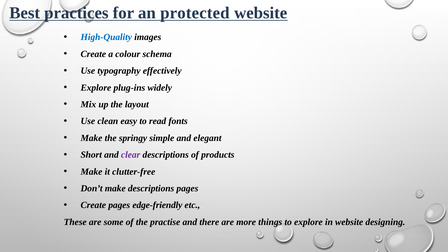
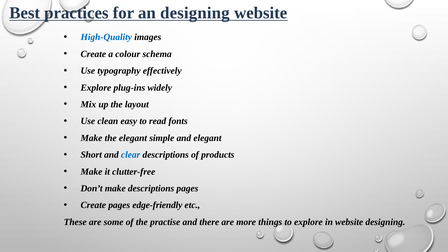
an protected: protected -> designing
the springy: springy -> elegant
clear colour: purple -> blue
